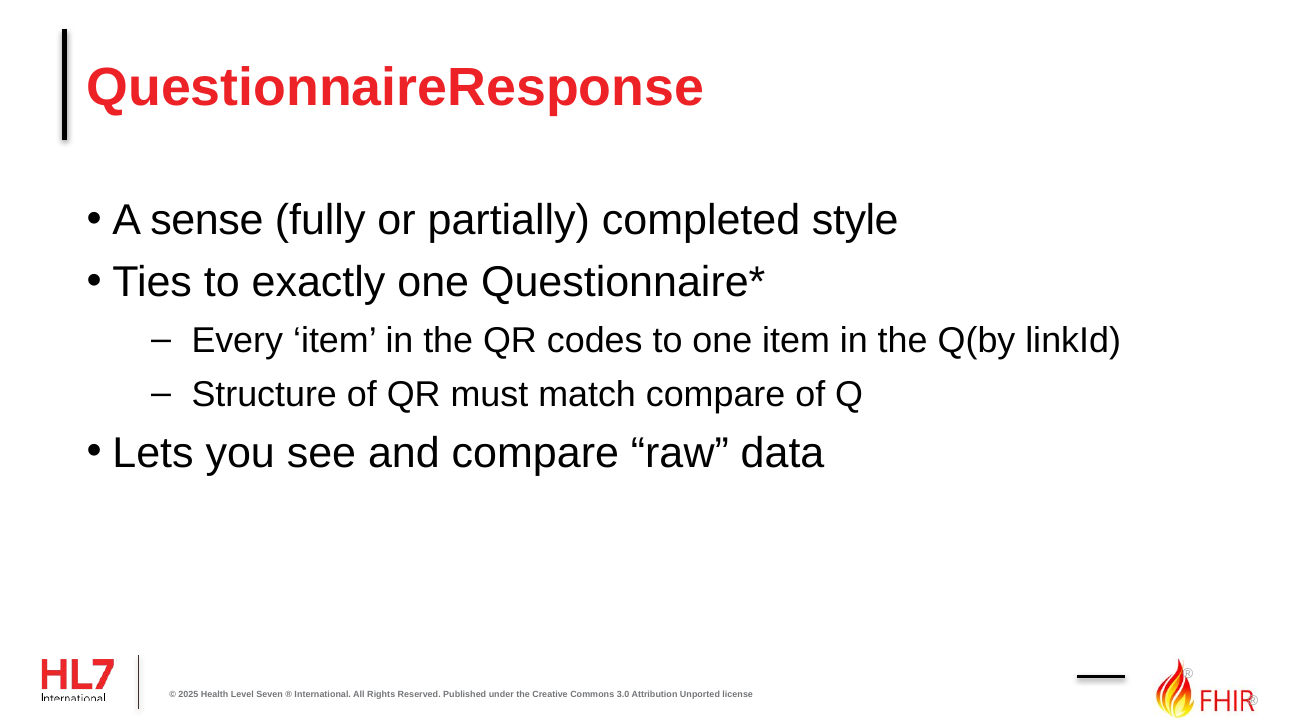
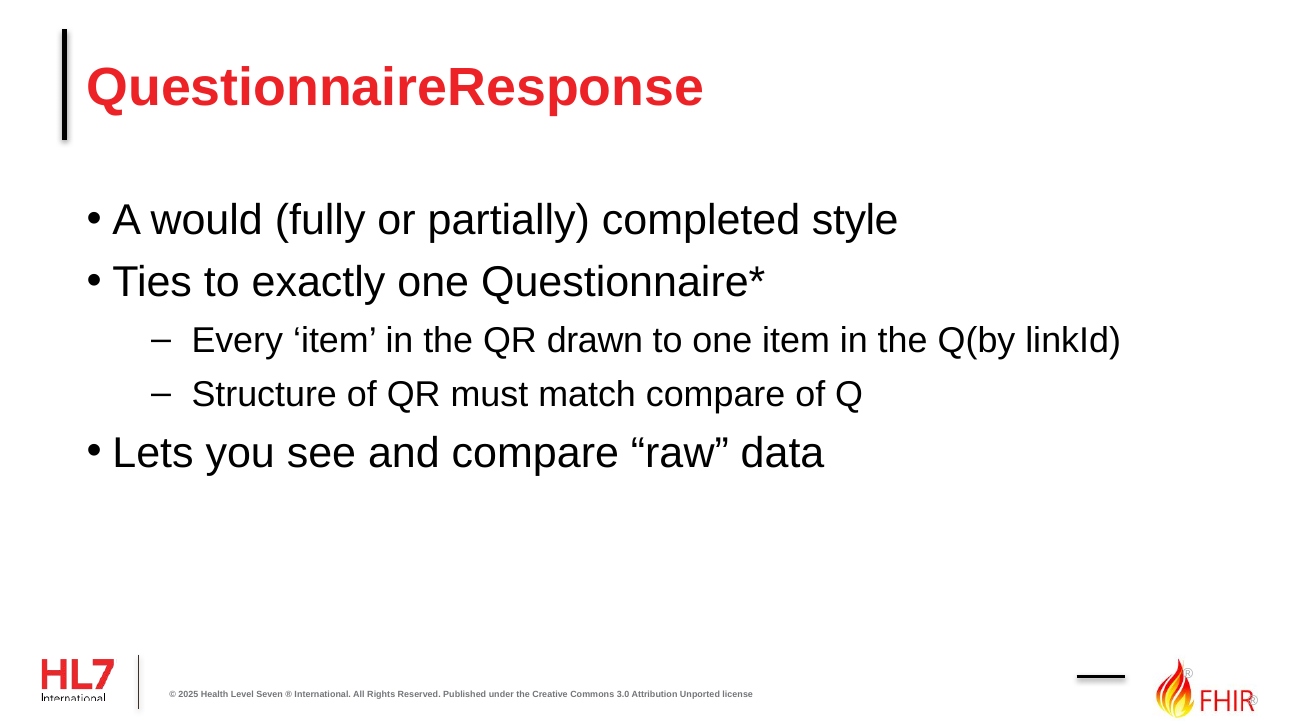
sense: sense -> would
codes: codes -> drawn
